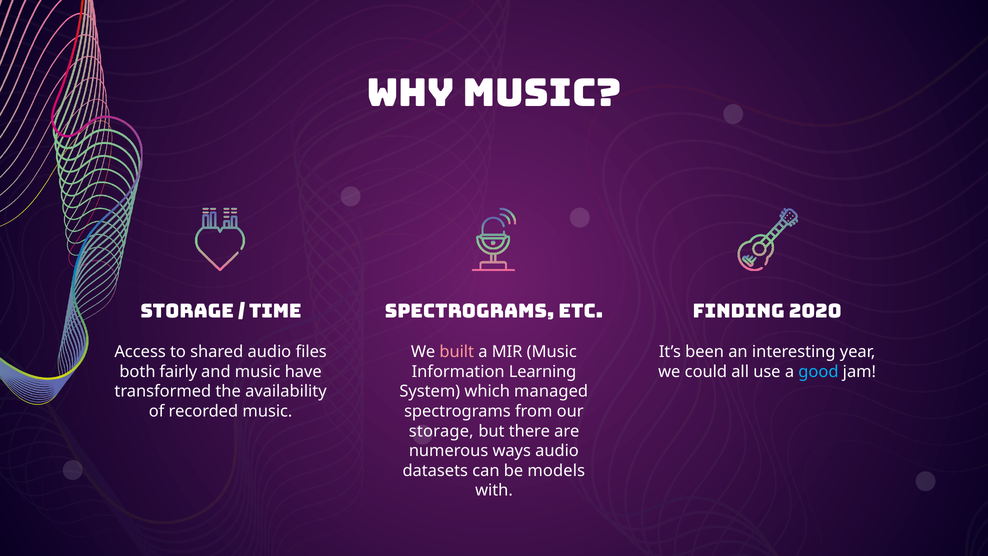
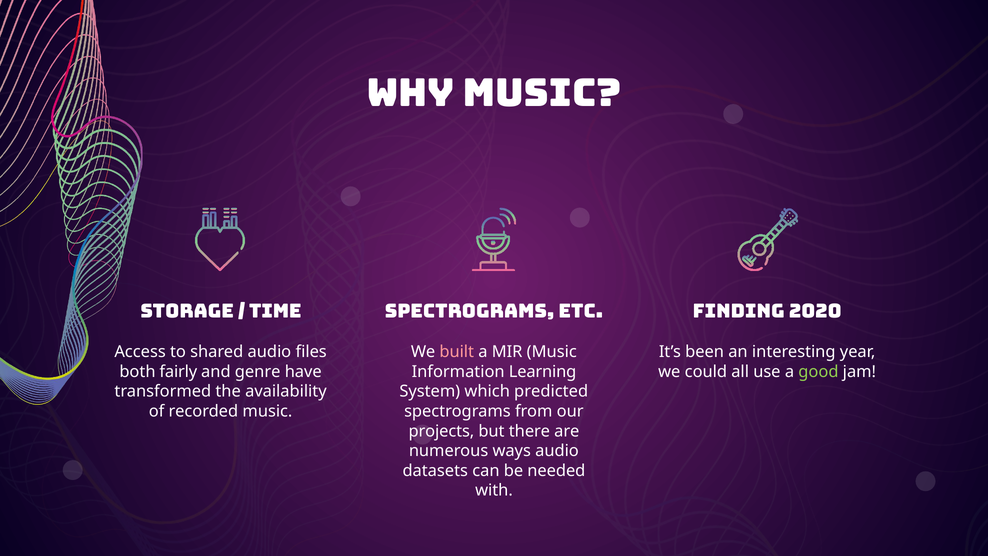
and music: music -> genre
good colour: light blue -> light green
managed: managed -> predicted
storage at (441, 431): storage -> projects
models: models -> needed
